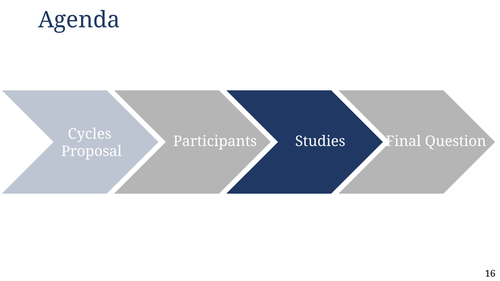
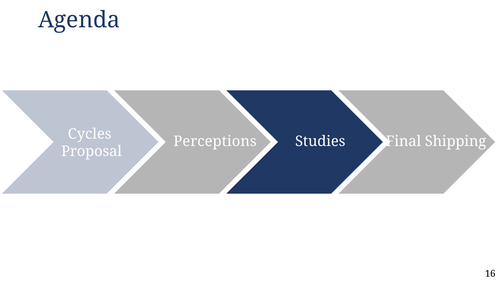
Participants: Participants -> Perceptions
Question: Question -> Shipping
